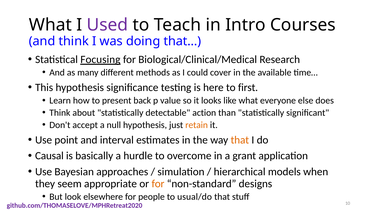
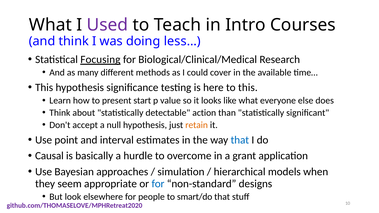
that…: that… -> less…
to first: first -> this
back: back -> start
that at (240, 140) colour: orange -> blue
for at (158, 184) colour: orange -> blue
usual/do: usual/do -> smart/do
